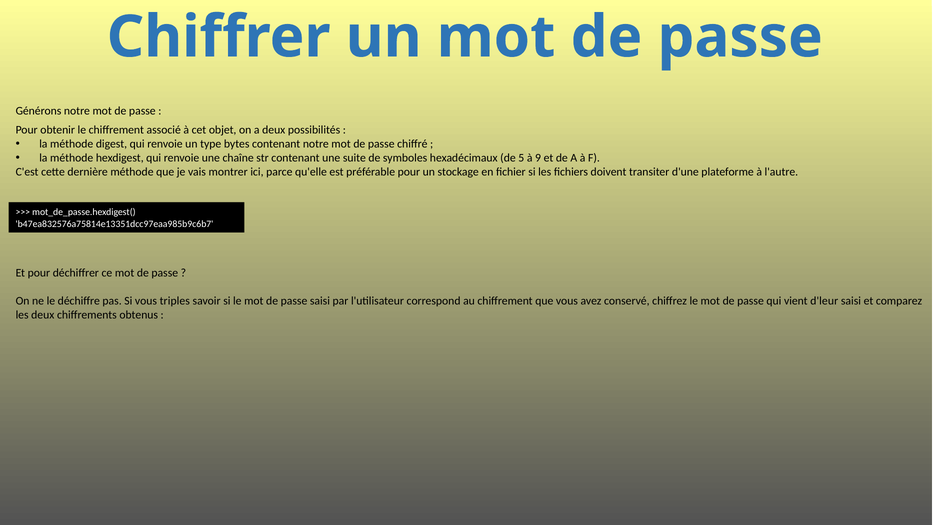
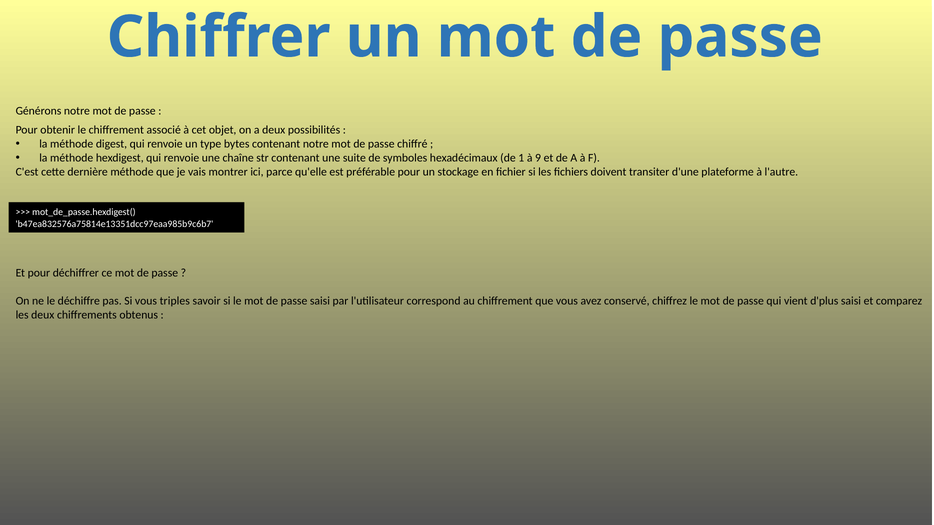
5: 5 -> 1
d'leur: d'leur -> d'plus
